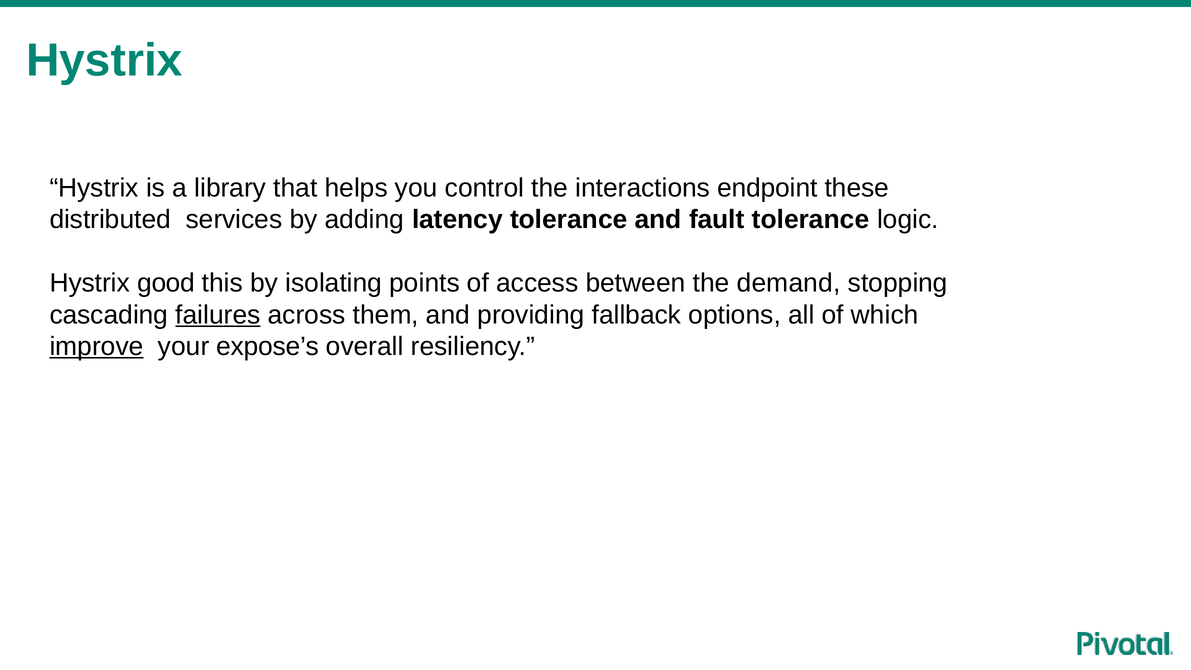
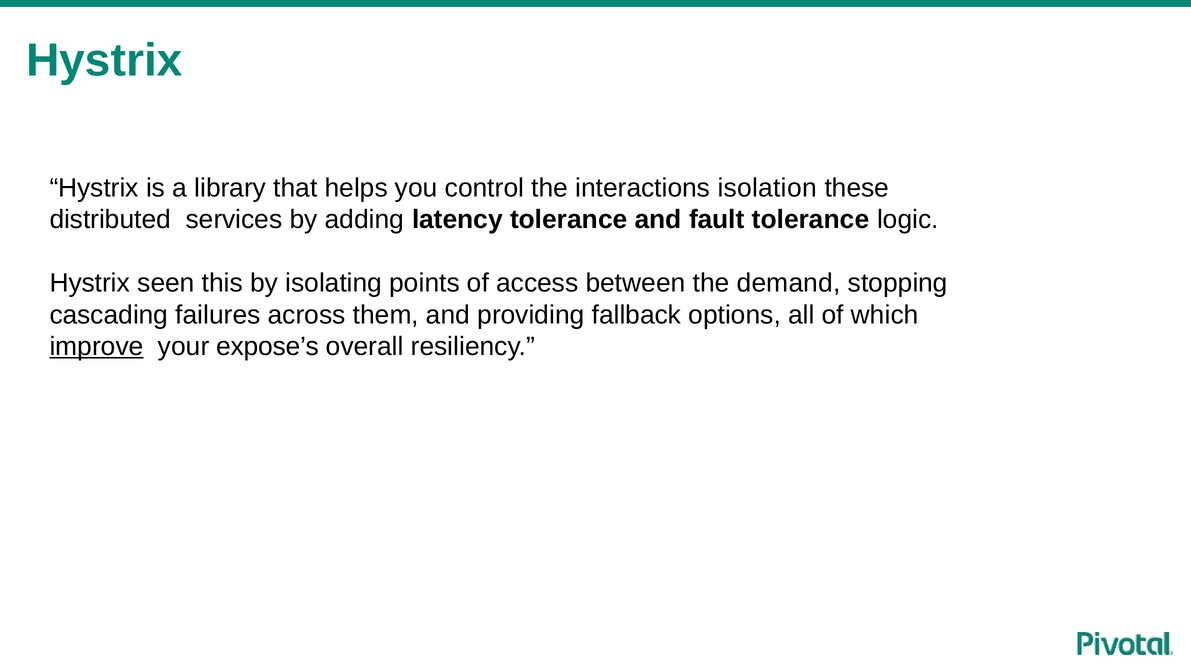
endpoint: endpoint -> isolation
good: good -> seen
failures underline: present -> none
